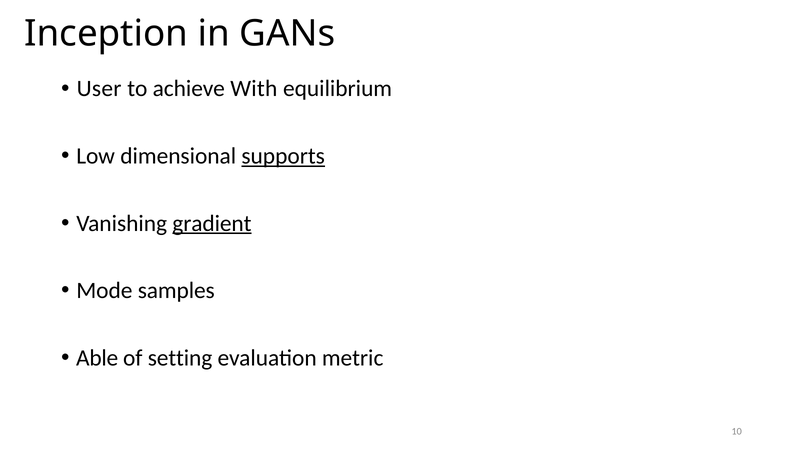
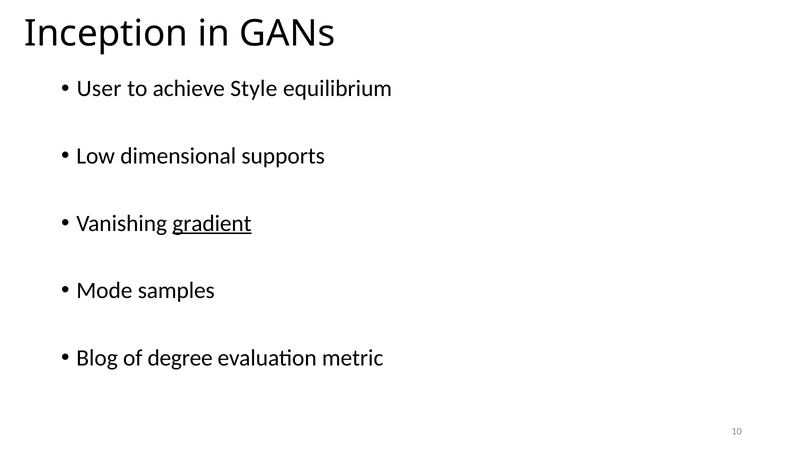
With: With -> Style
supports underline: present -> none
Able: Able -> Blog
setting: setting -> degree
